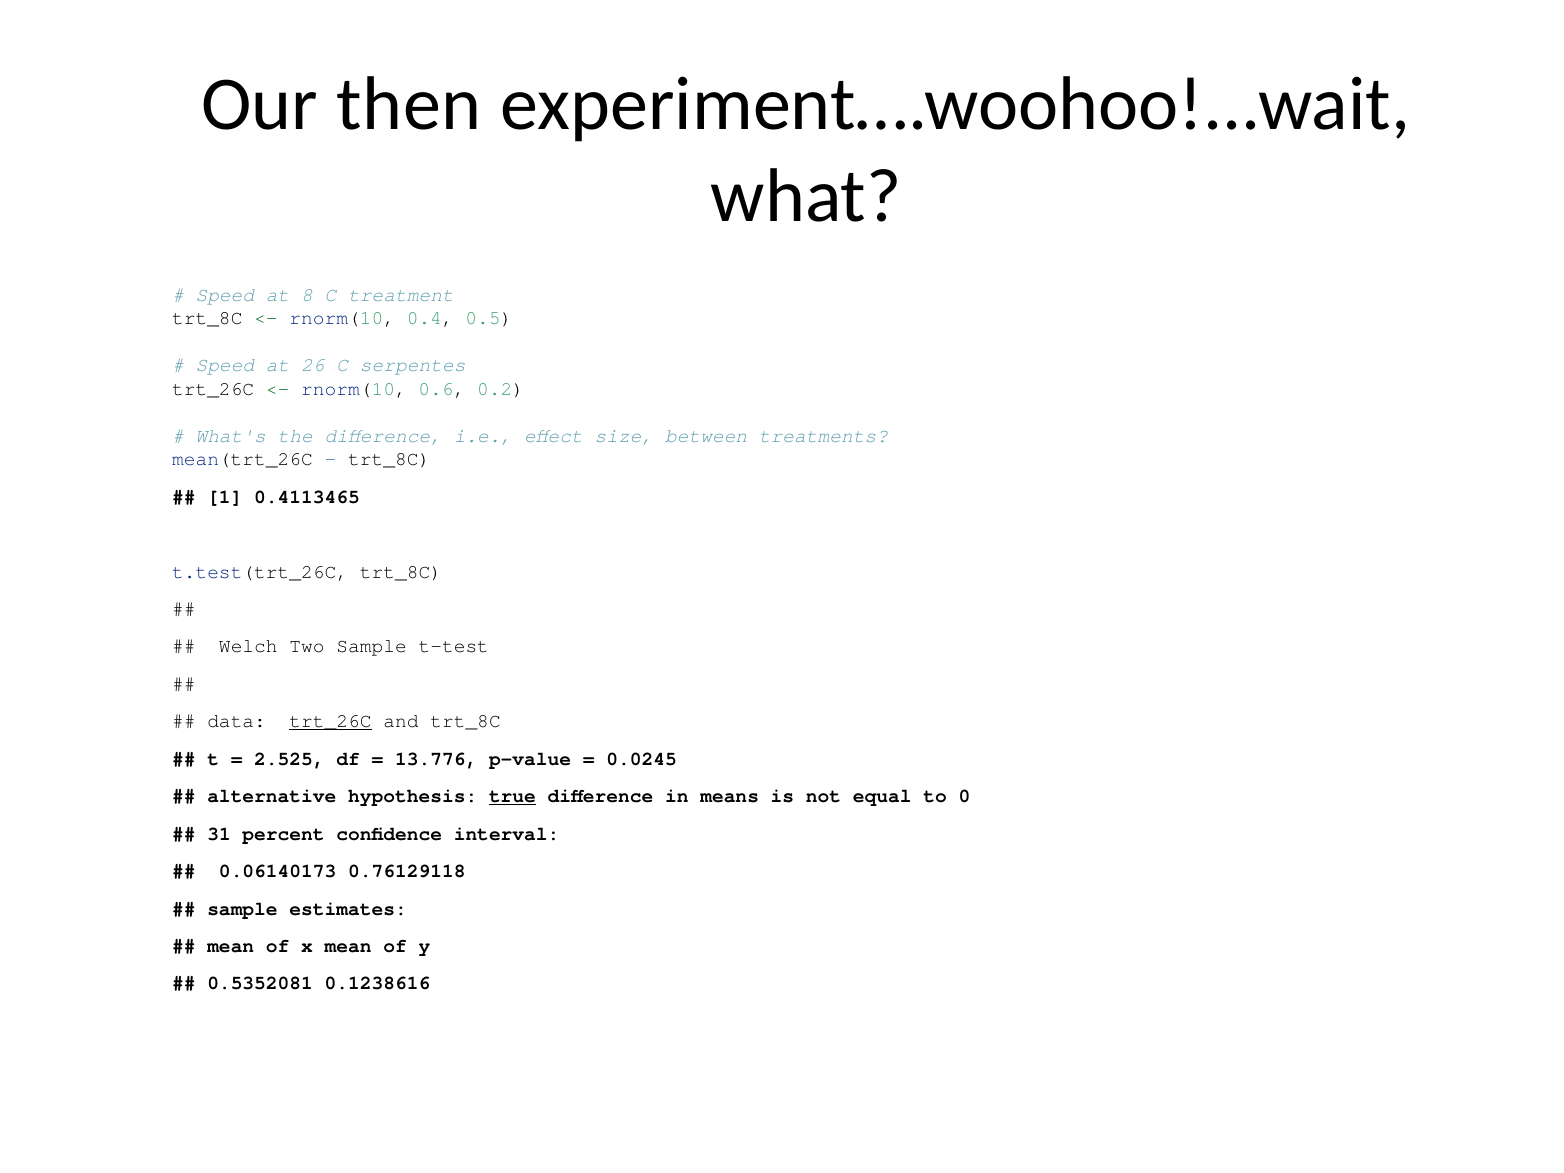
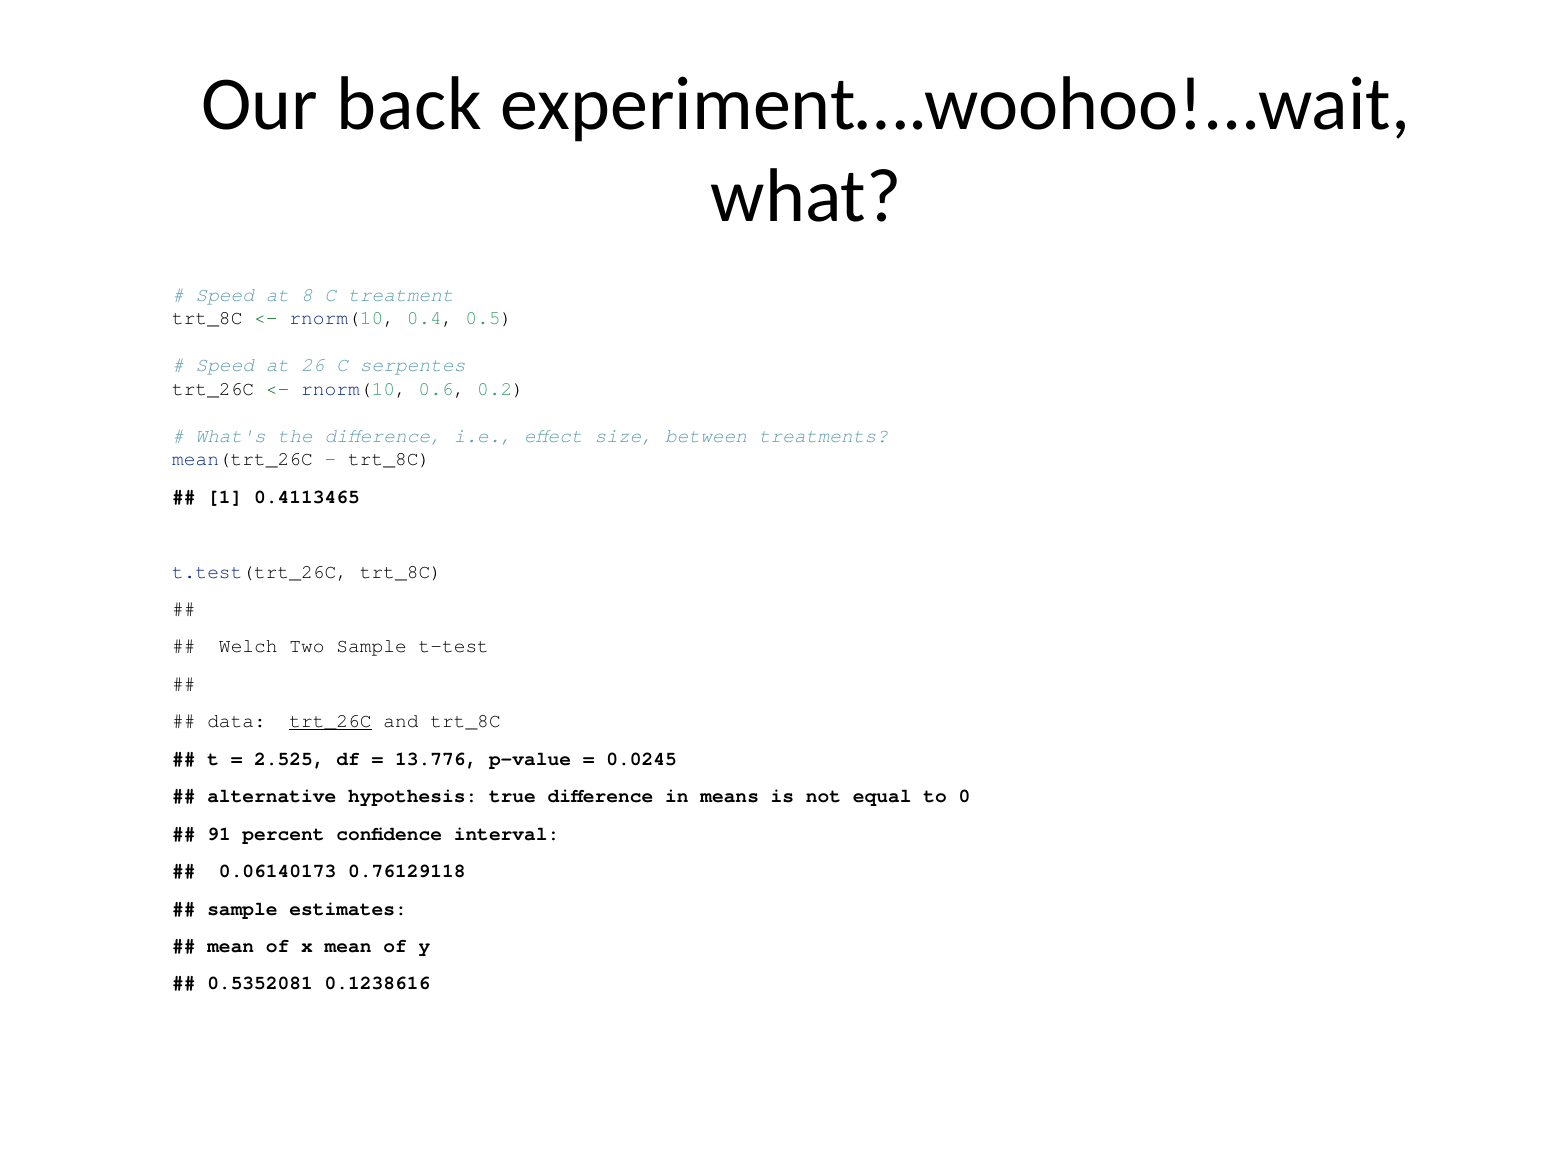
then: then -> back
true underline: present -> none
31: 31 -> 91
